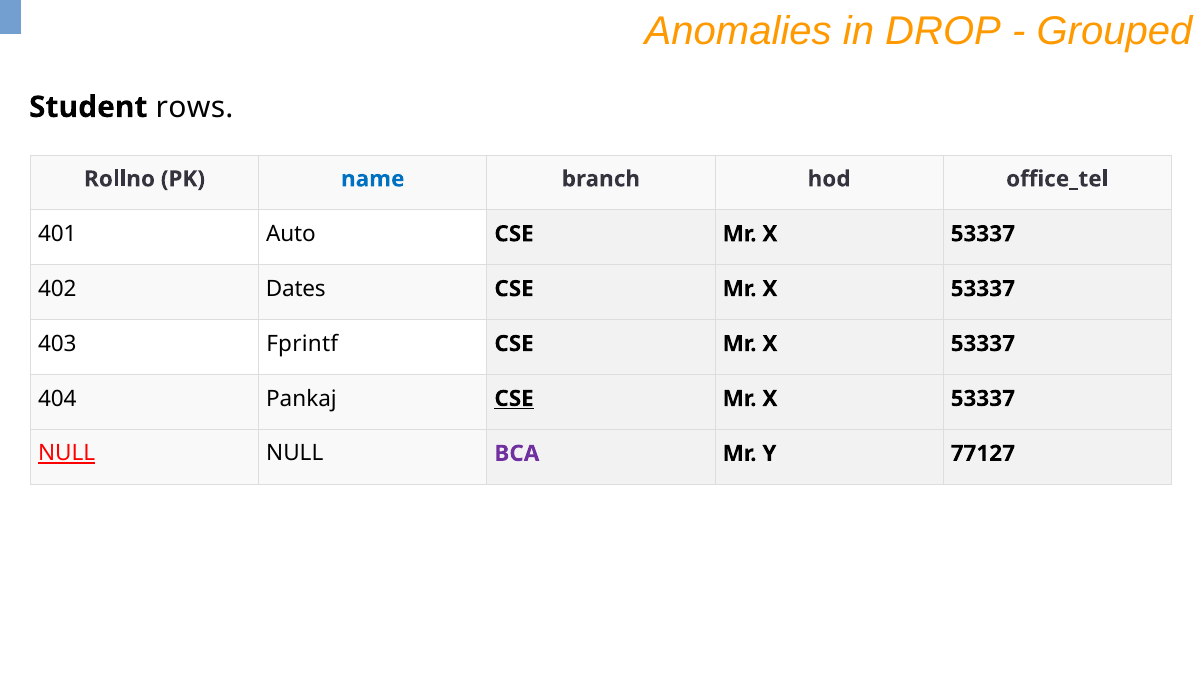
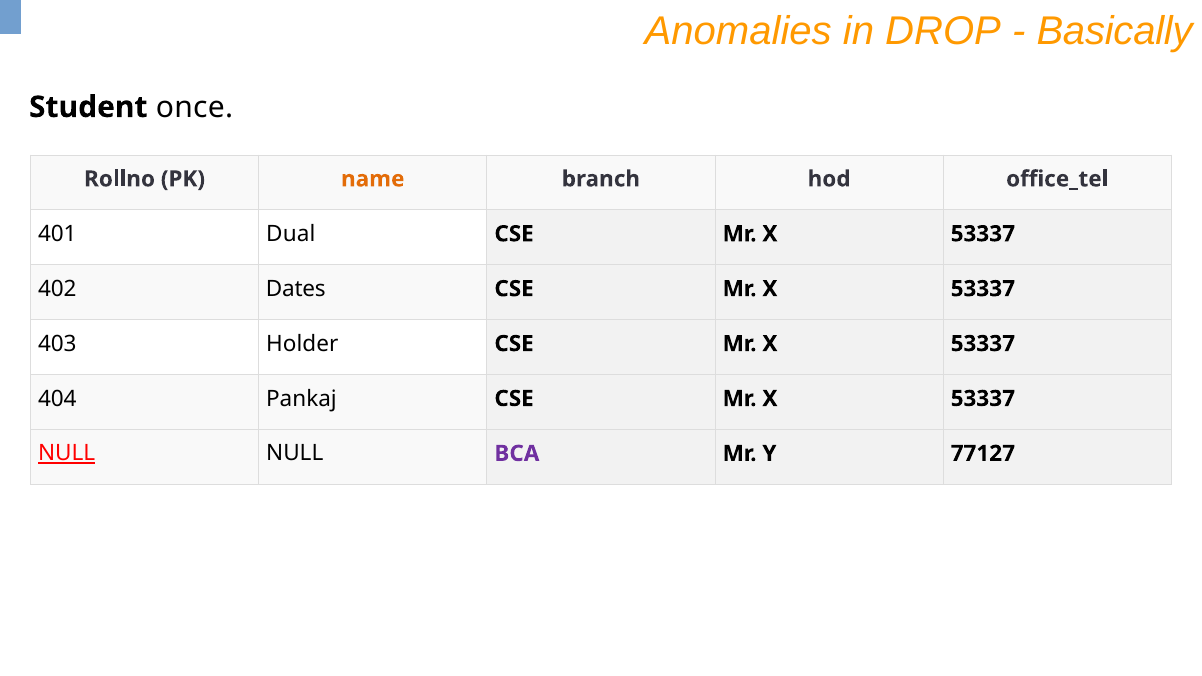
Grouped: Grouped -> Basically
rows: rows -> once
name colour: blue -> orange
Auto: Auto -> Dual
Fprintf: Fprintf -> Holder
CSE at (514, 399) underline: present -> none
